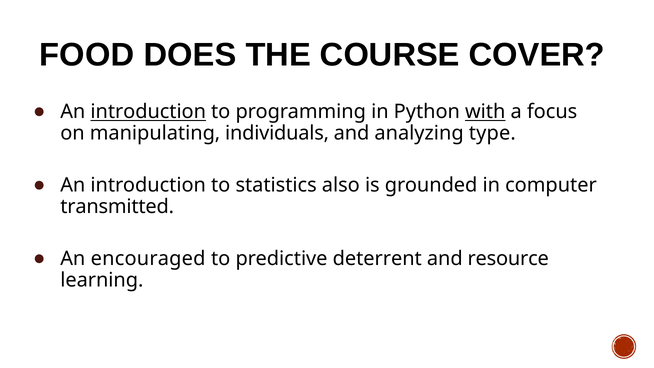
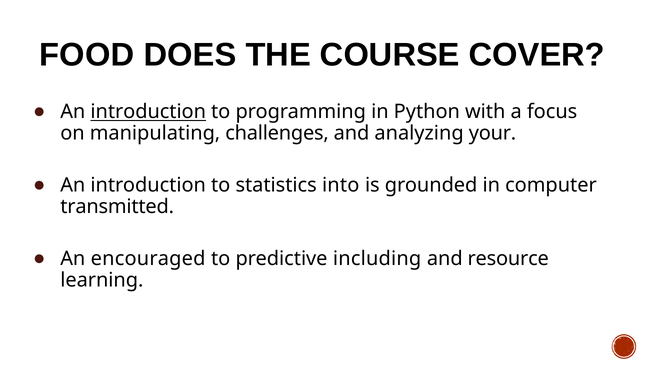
with underline: present -> none
individuals: individuals -> challenges
type: type -> your
also: also -> into
deterrent: deterrent -> including
